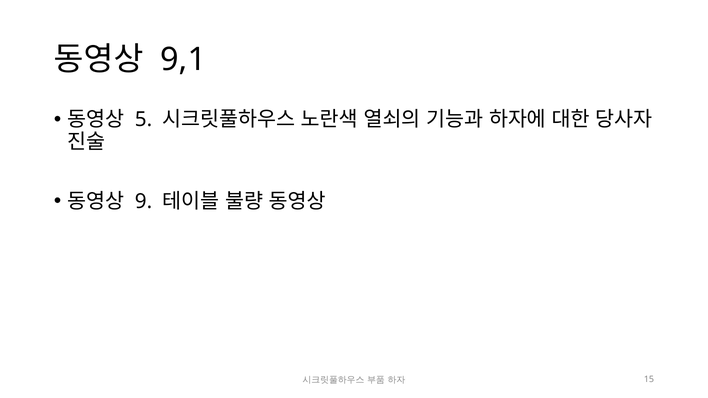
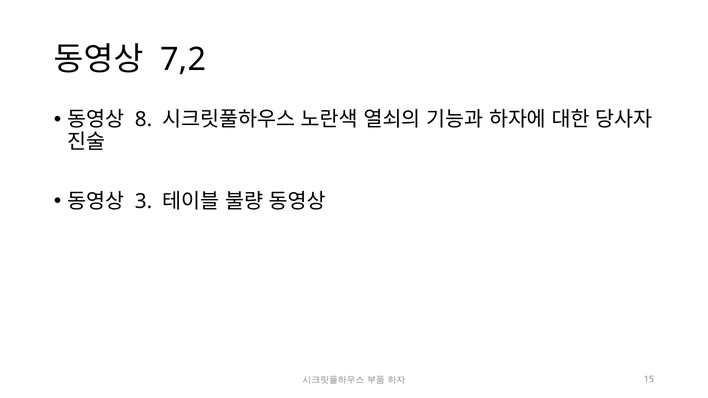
9,1: 9,1 -> 7,2
5: 5 -> 8
9: 9 -> 3
